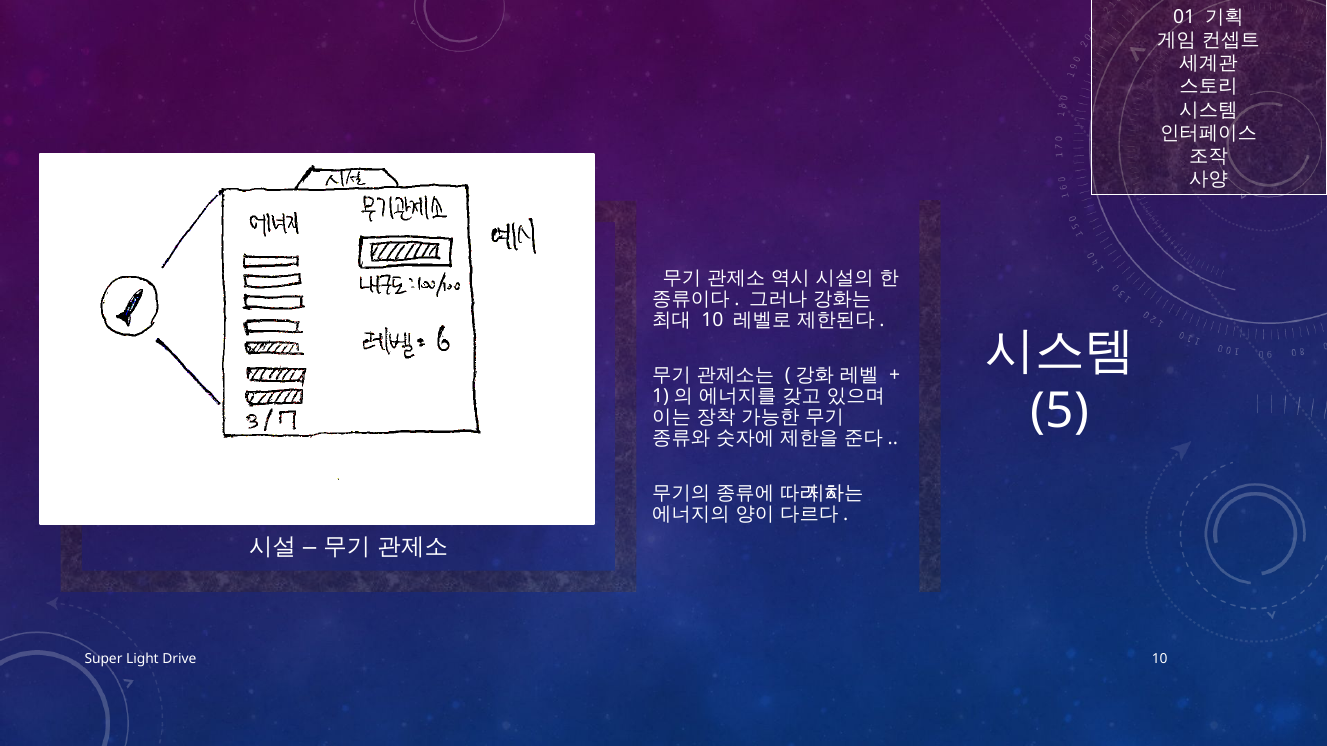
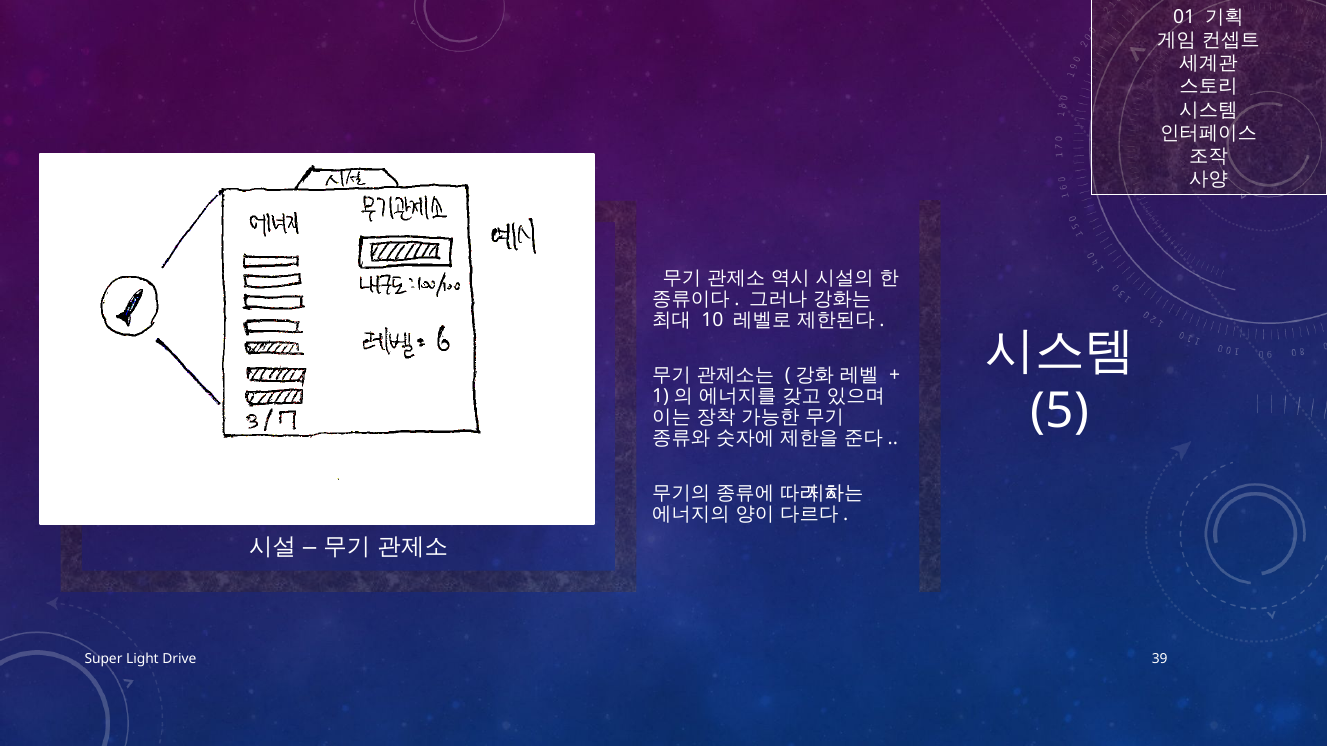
Drive 10: 10 -> 39
